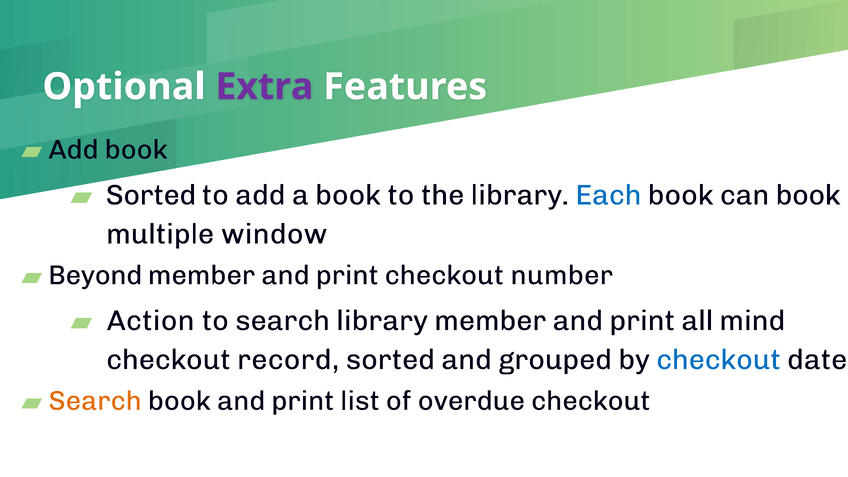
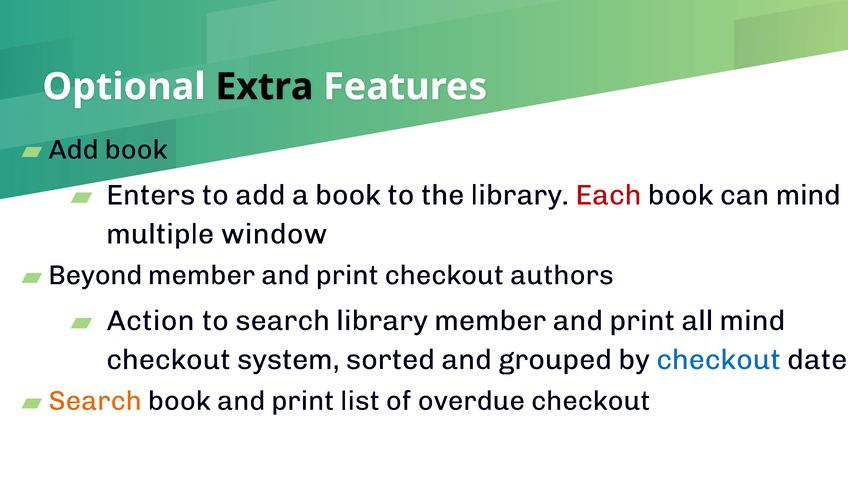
Extra colour: purple -> black
Sorted at (151, 195): Sorted -> Enters
Each colour: blue -> red
can book: book -> mind
number: number -> authors
record: record -> system
